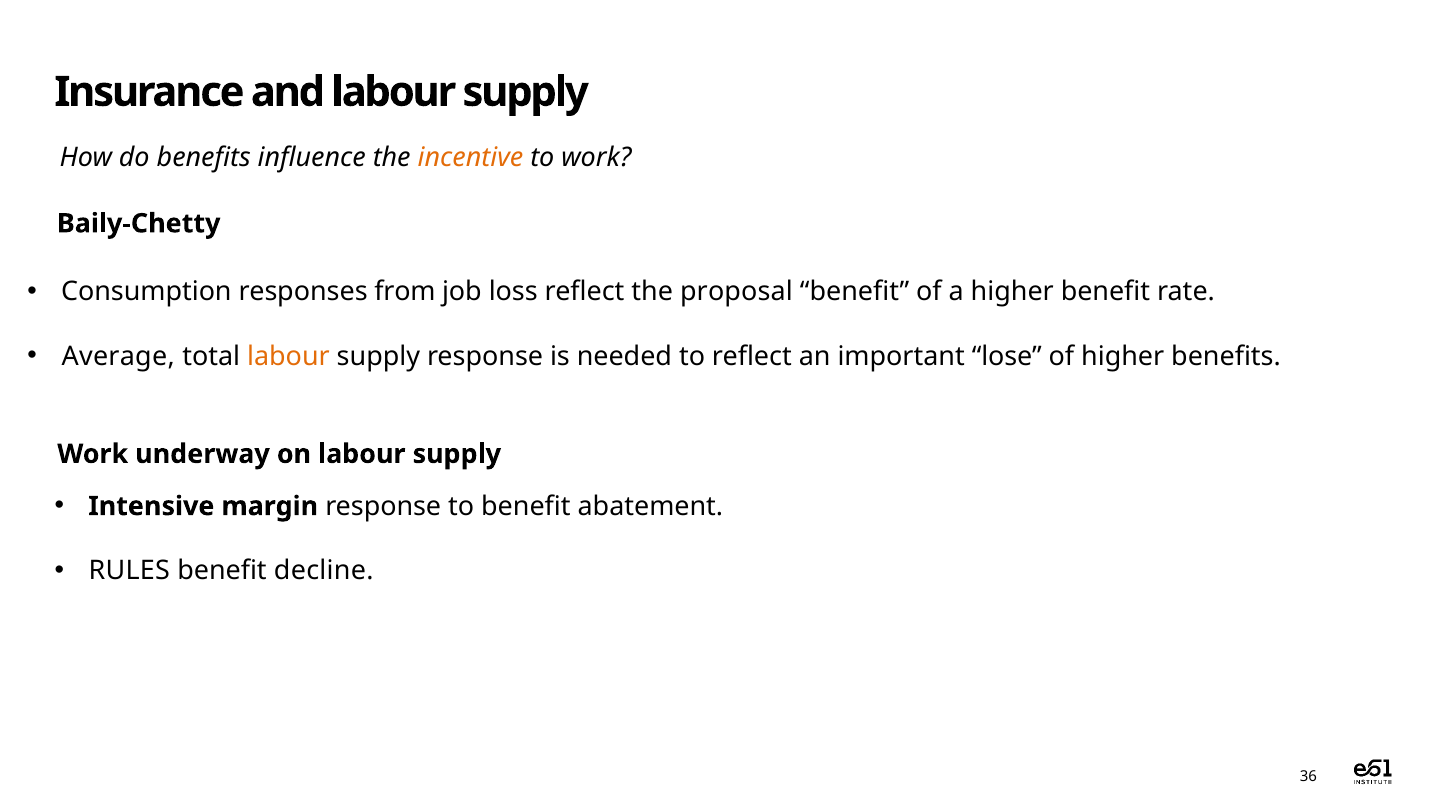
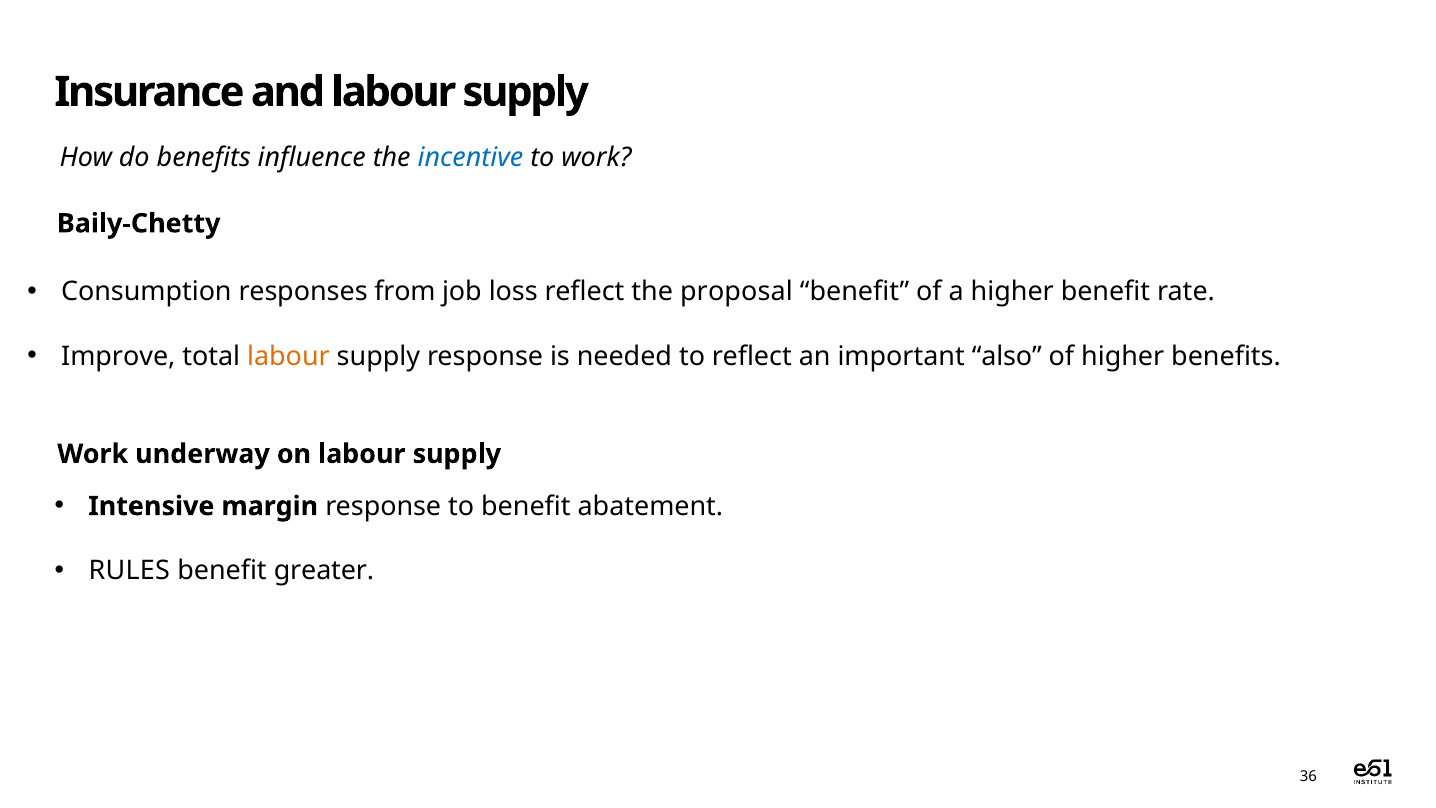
incentive colour: orange -> blue
Average: Average -> Improve
lose: lose -> also
decline: decline -> greater
